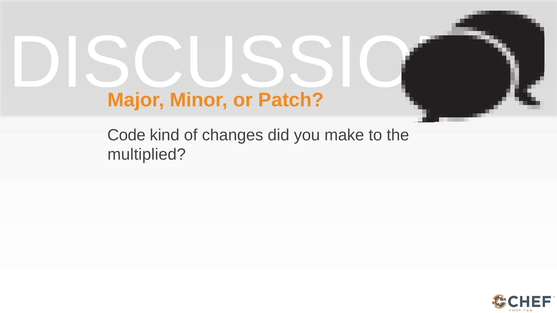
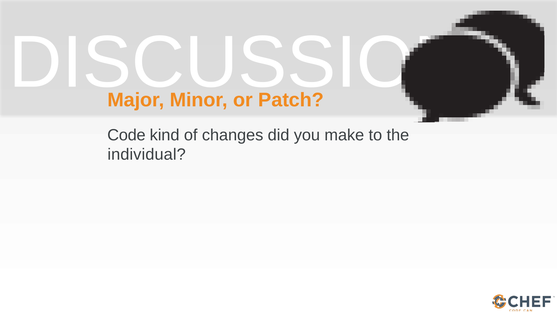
multiplied: multiplied -> individual
